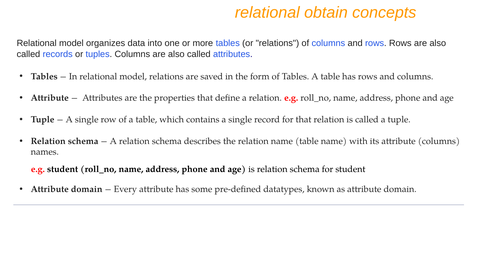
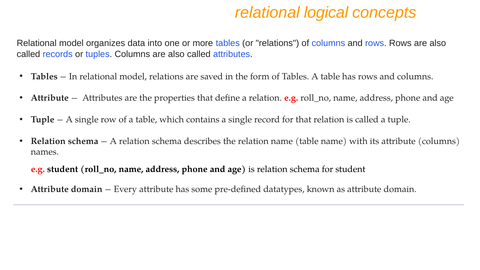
obtain: obtain -> logical
